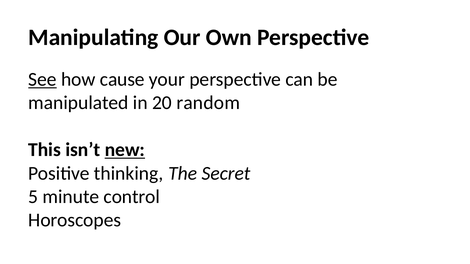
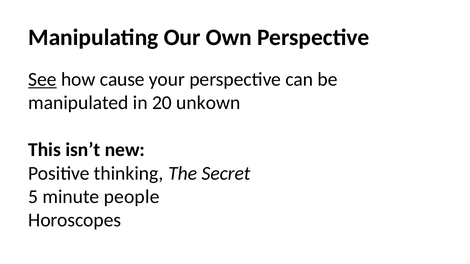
random: random -> unkown
new underline: present -> none
control: control -> people
